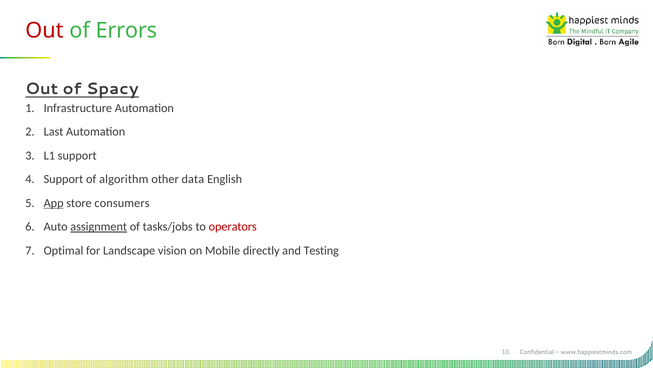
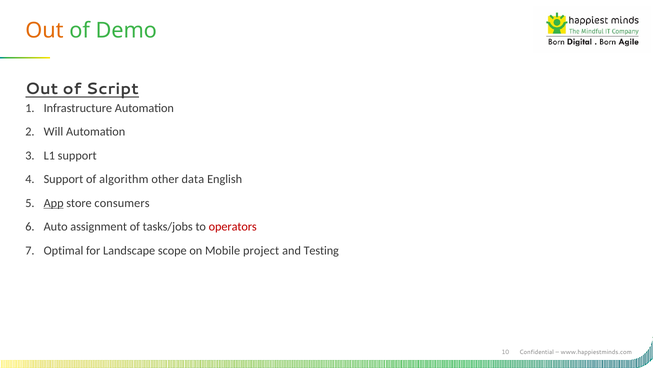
Out at (44, 31) colour: red -> orange
Errors: Errors -> Demo
Spacy: Spacy -> Script
Last: Last -> Will
assignment underline: present -> none
vision: vision -> scope
directly: directly -> project
